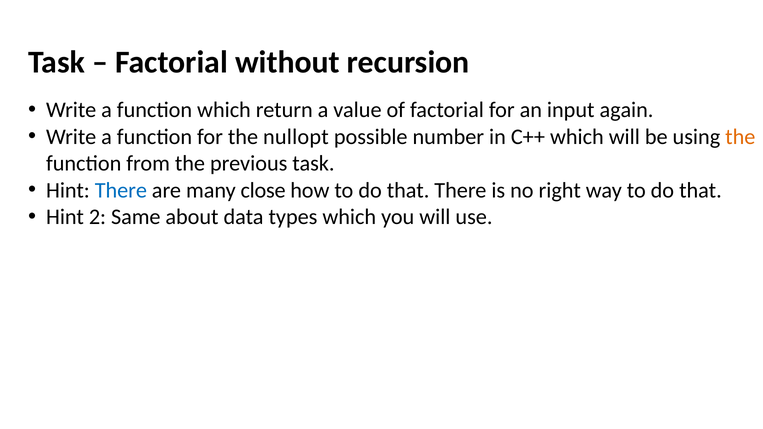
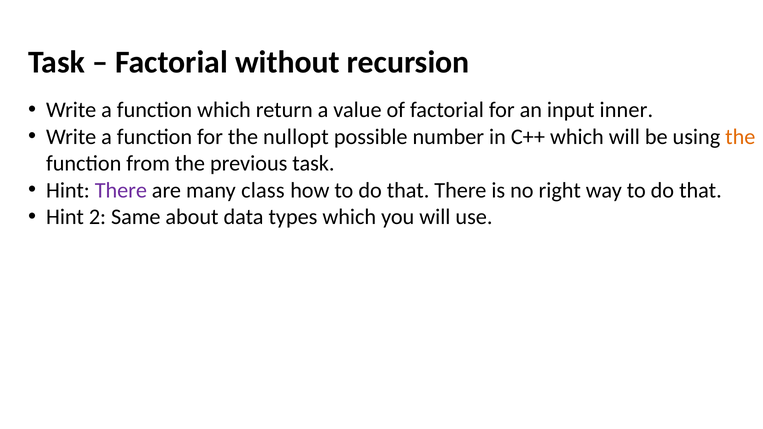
again: again -> inner
There at (121, 190) colour: blue -> purple
close: close -> class
